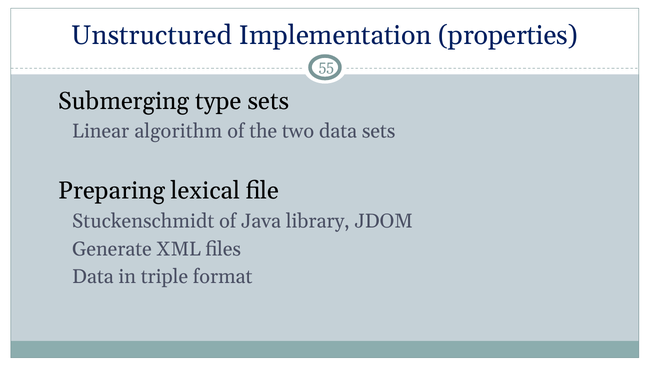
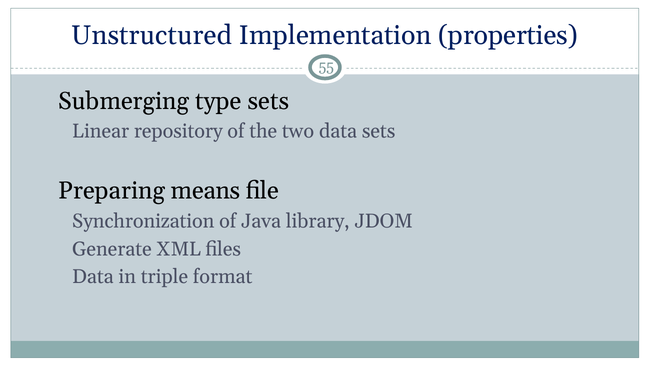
algorithm: algorithm -> repository
lexical: lexical -> means
Stuckenschmidt: Stuckenschmidt -> Synchronization
